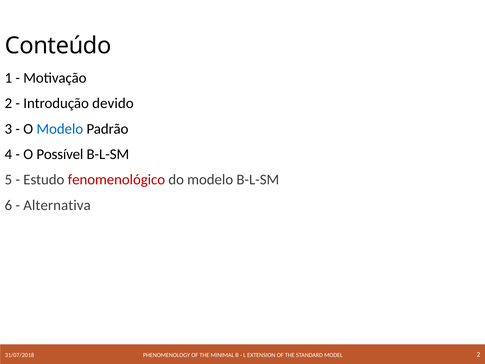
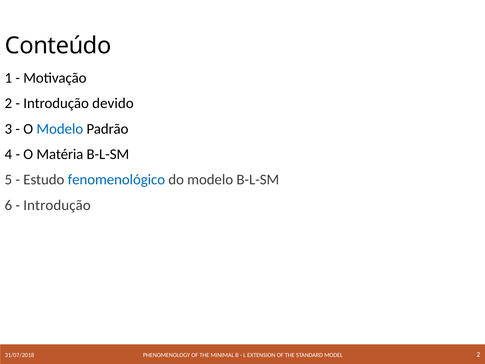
Possível: Possível -> Matéria
fenomenológico colour: red -> blue
Alternativa at (57, 205): Alternativa -> Introdução
